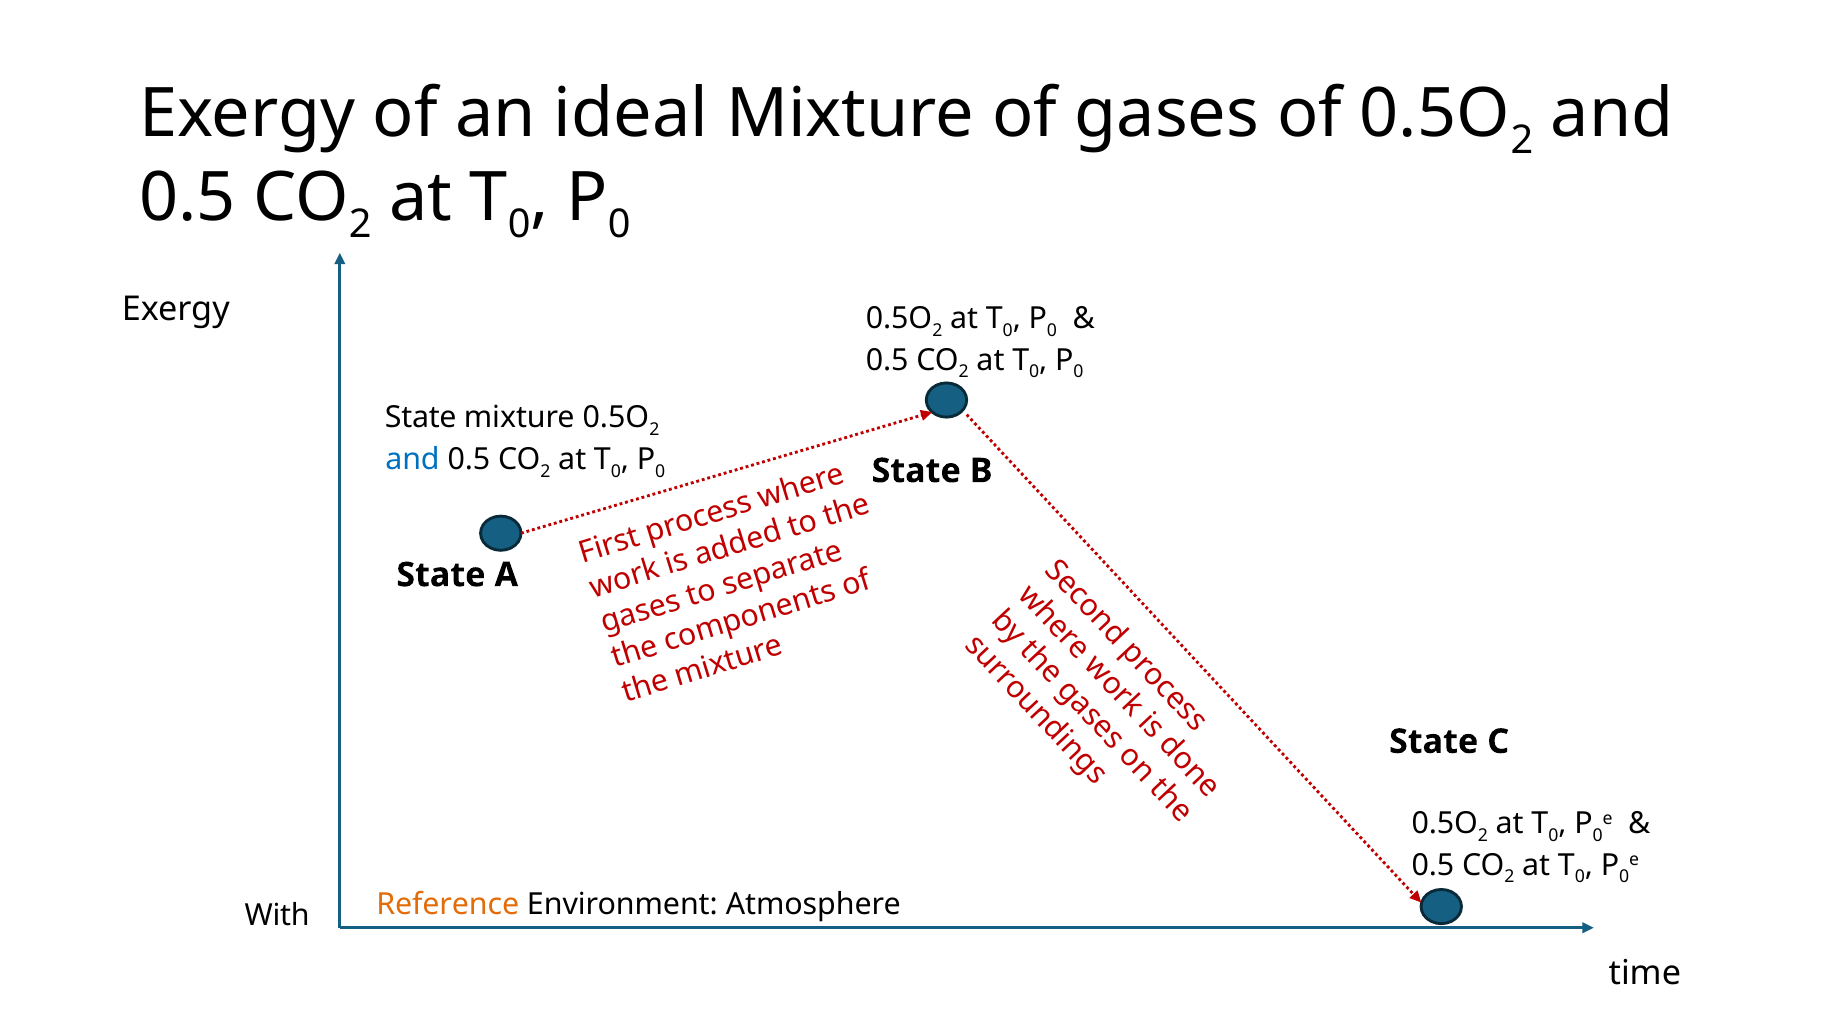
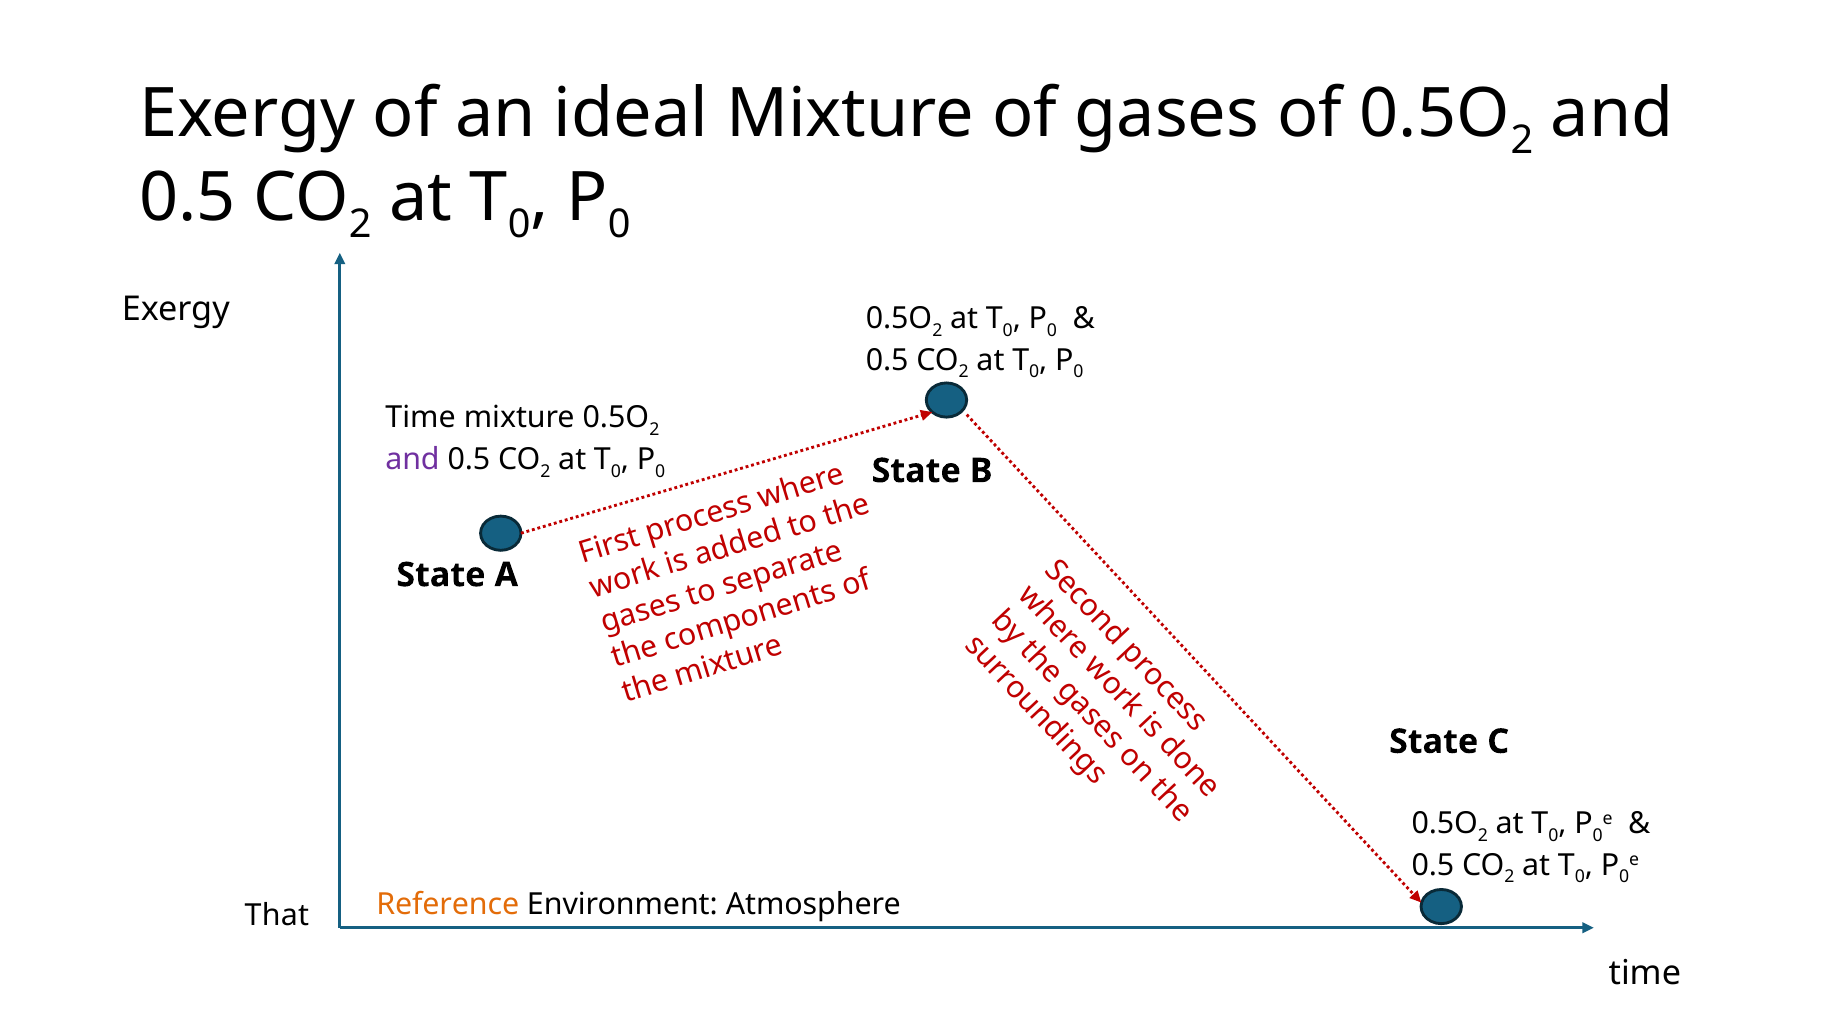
State at (421, 418): State -> Time
and at (412, 460) colour: blue -> purple
With: With -> That
